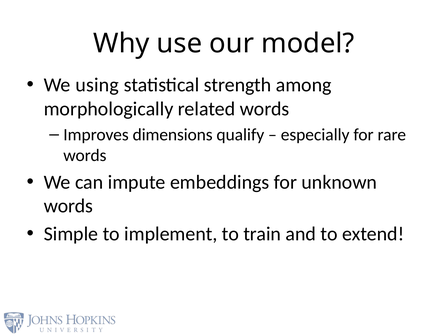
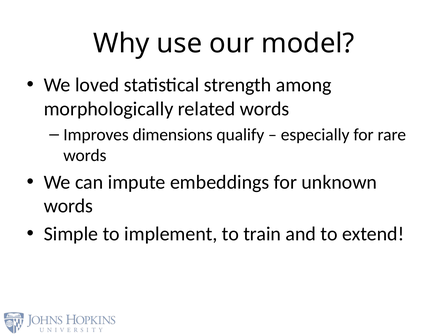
using: using -> loved
